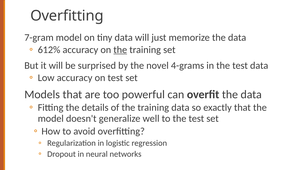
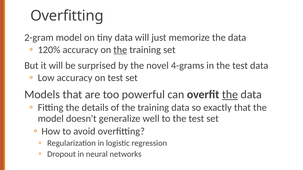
7-gram: 7-gram -> 2-gram
612%: 612% -> 120%
the at (230, 95) underline: none -> present
